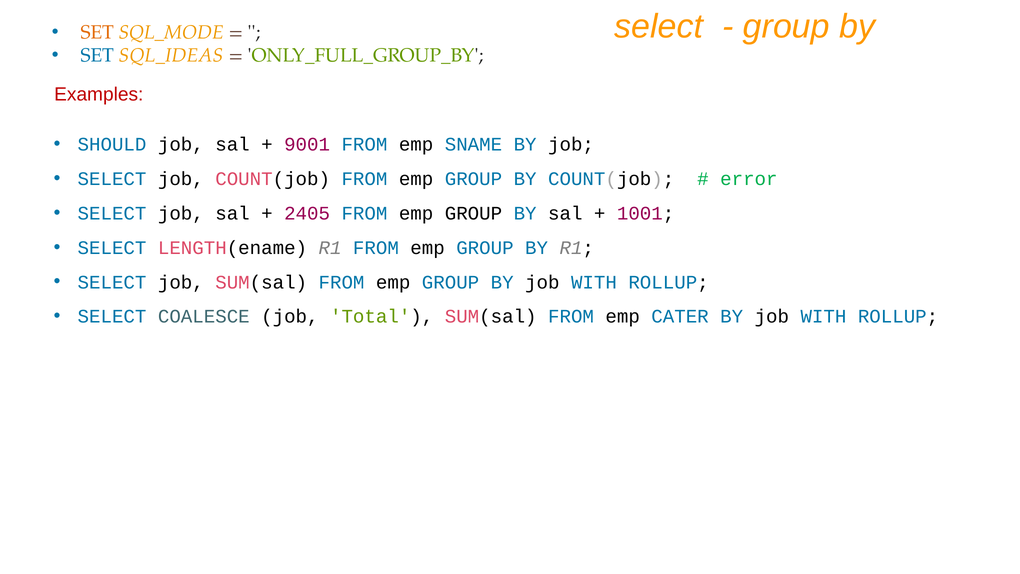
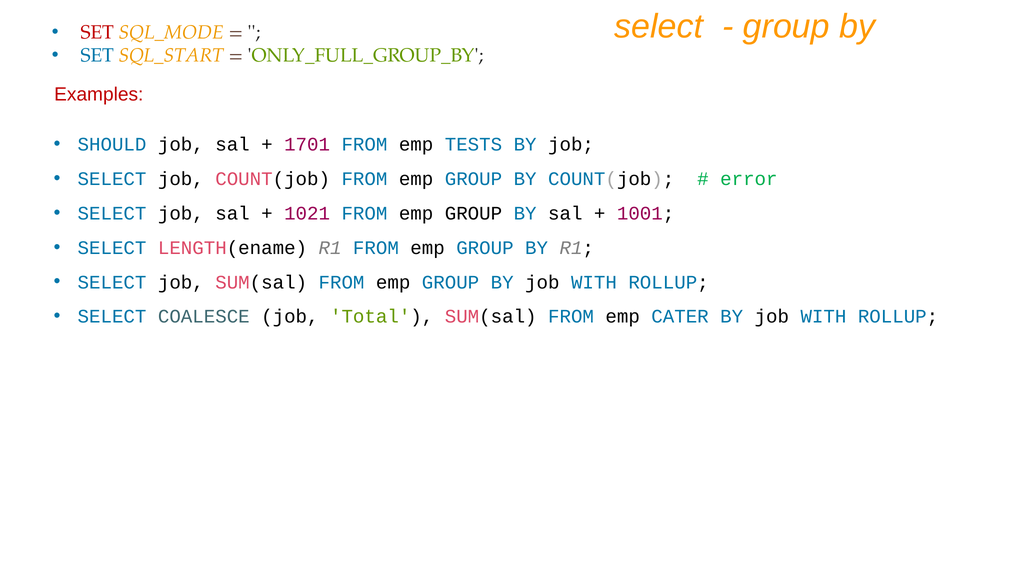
SET at (97, 32) colour: orange -> red
SQL_IDEAS: SQL_IDEAS -> SQL_START
9001: 9001 -> 1701
SNAME: SNAME -> TESTS
2405: 2405 -> 1021
